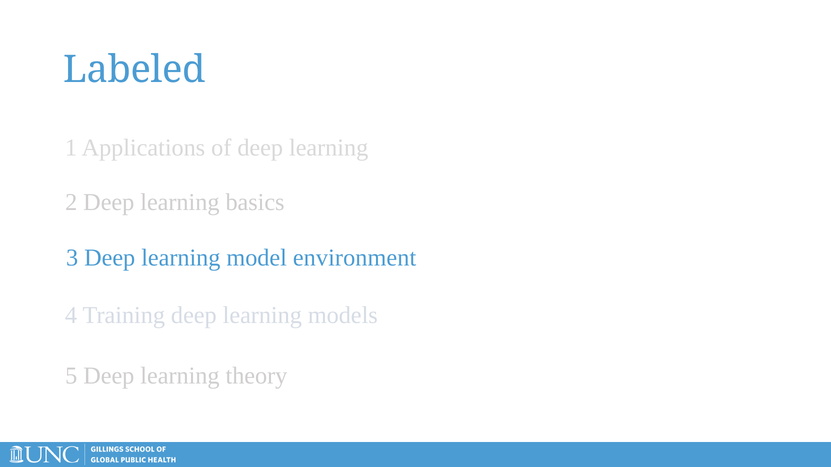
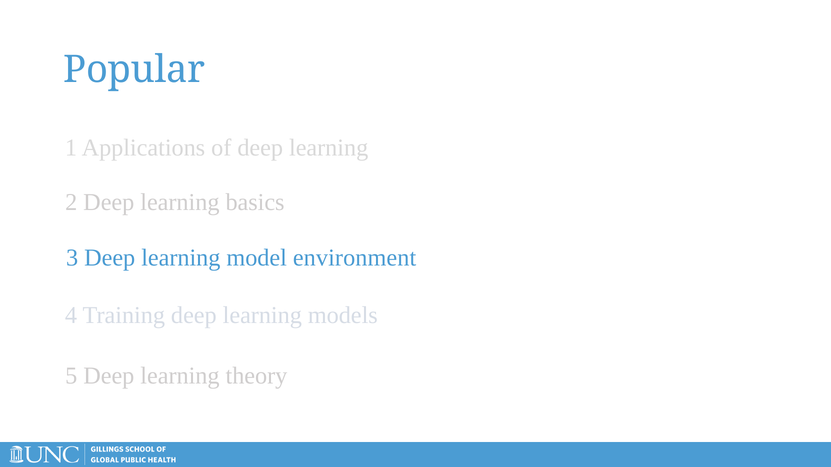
Labeled: Labeled -> Popular
